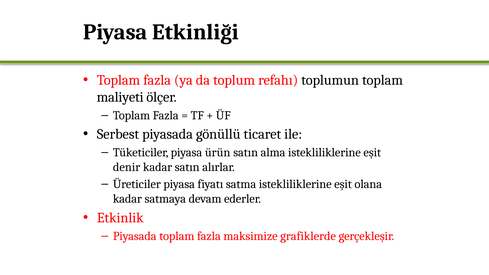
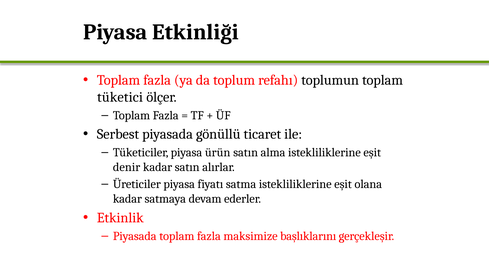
maliyeti: maliyeti -> tüketici
grafiklerde: grafiklerde -> başlıklarını
